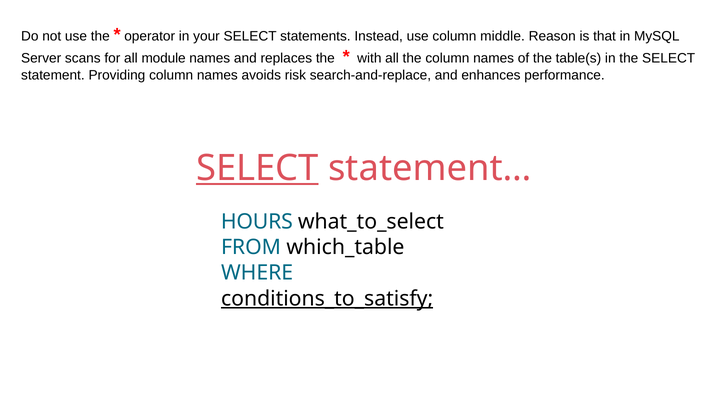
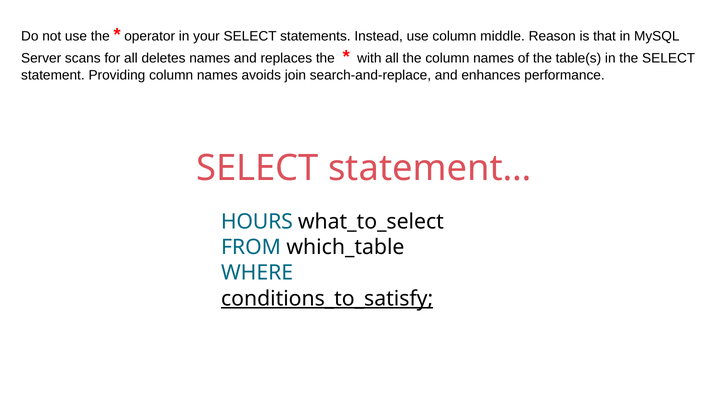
module: module -> deletes
risk: risk -> join
SELECT at (257, 168) underline: present -> none
